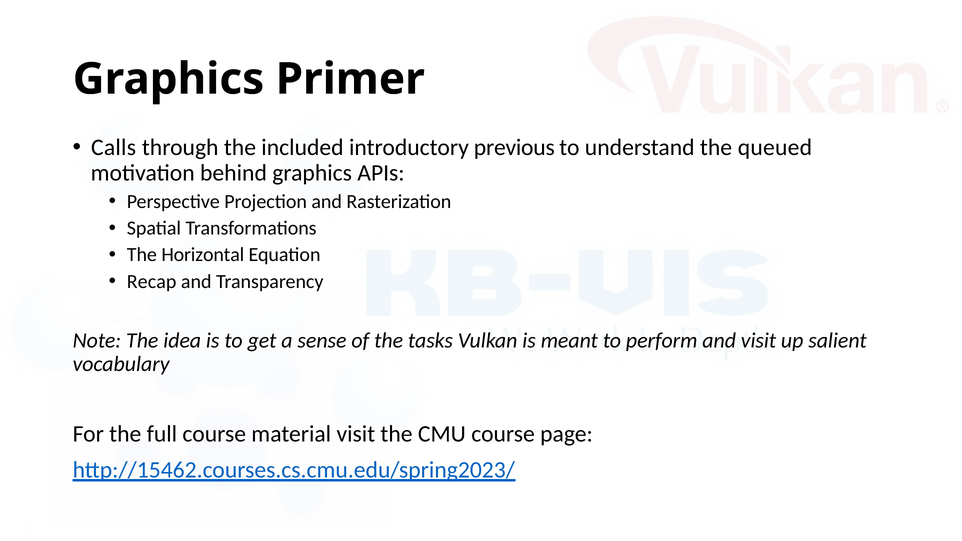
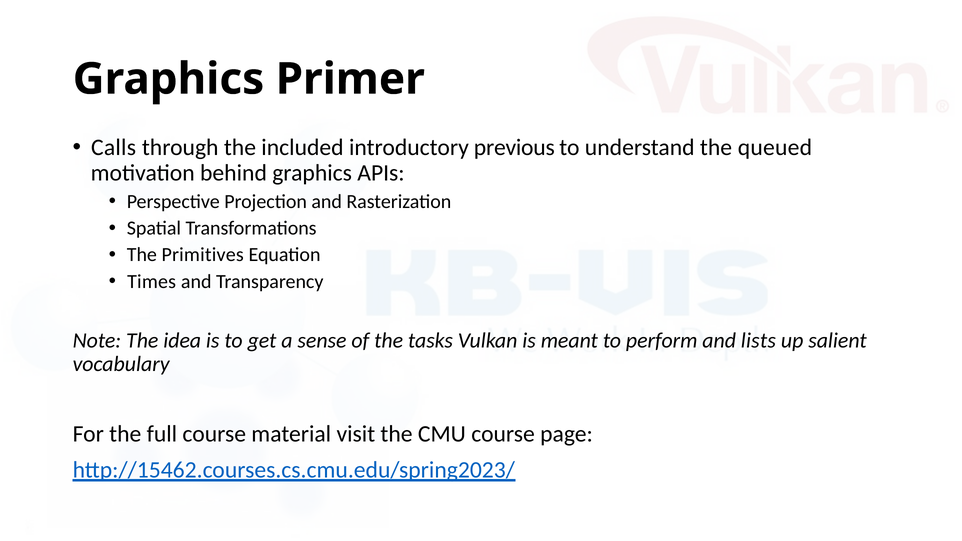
Horizontal: Horizontal -> Primitives
Recap: Recap -> Times
and visit: visit -> lists
